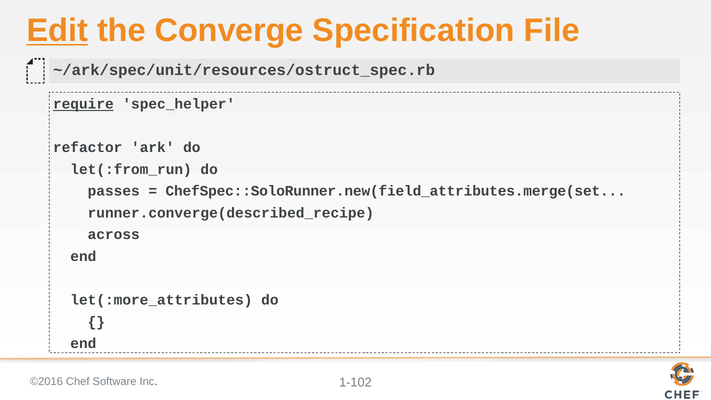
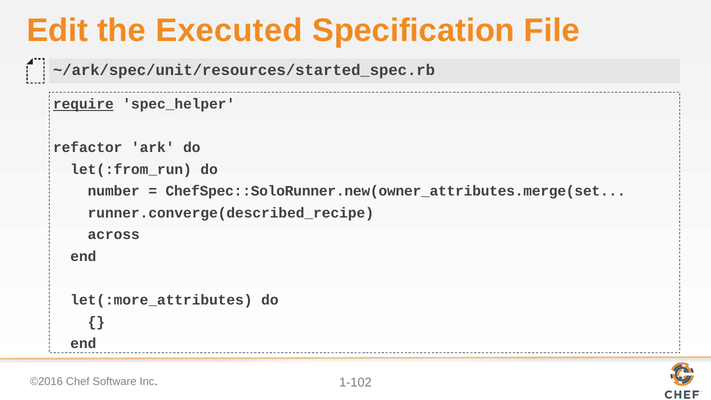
Edit underline: present -> none
Converge: Converge -> Executed
~/ark/spec/unit/resources/ostruct_spec.rb: ~/ark/spec/unit/resources/ostruct_spec.rb -> ~/ark/spec/unit/resources/started_spec.rb
passes: passes -> number
ChefSpec::SoloRunner.new(field_attributes.merge(set: ChefSpec::SoloRunner.new(field_attributes.merge(set -> ChefSpec::SoloRunner.new(owner_attributes.merge(set
